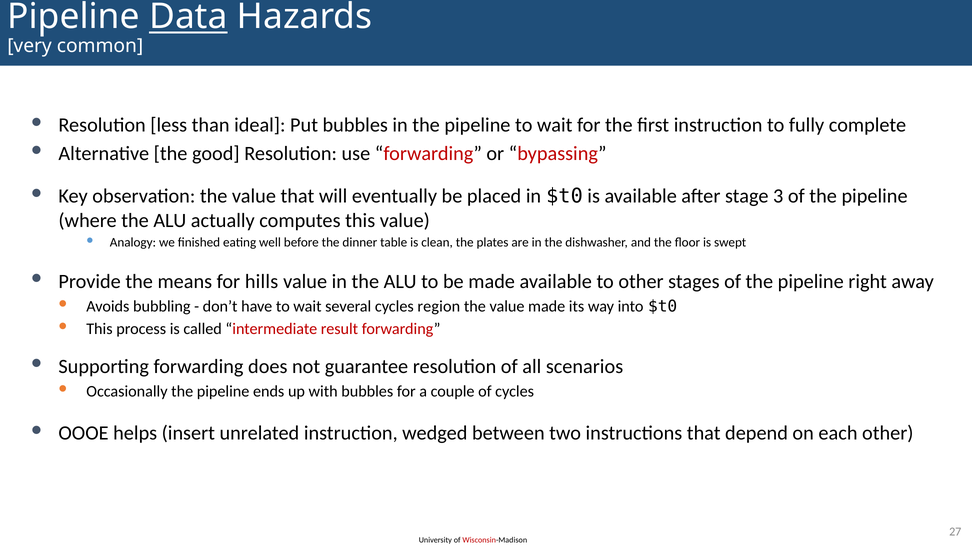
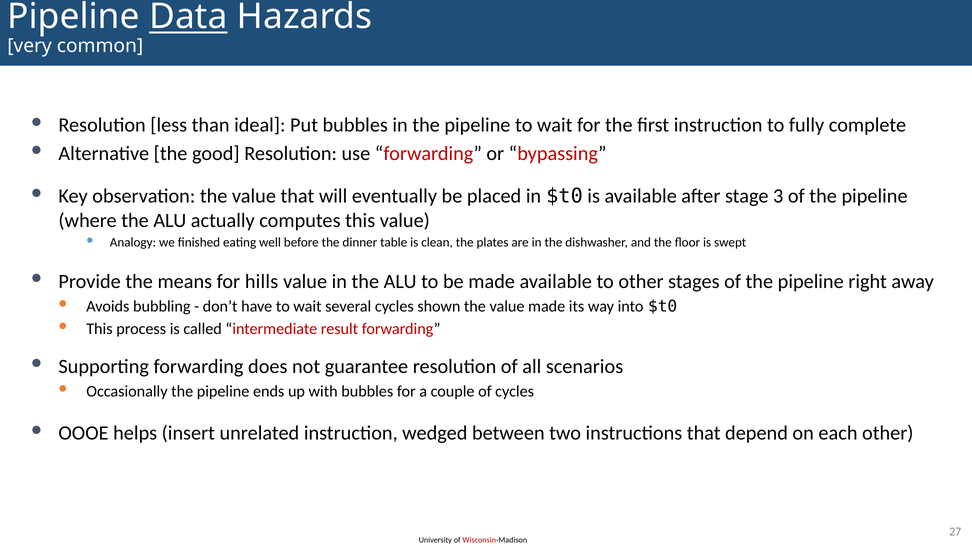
region: region -> shown
